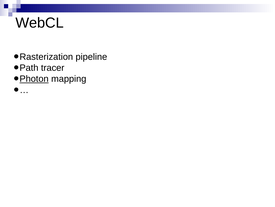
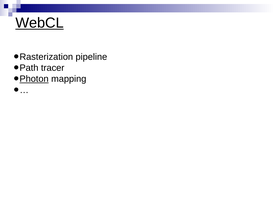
WebCL underline: none -> present
